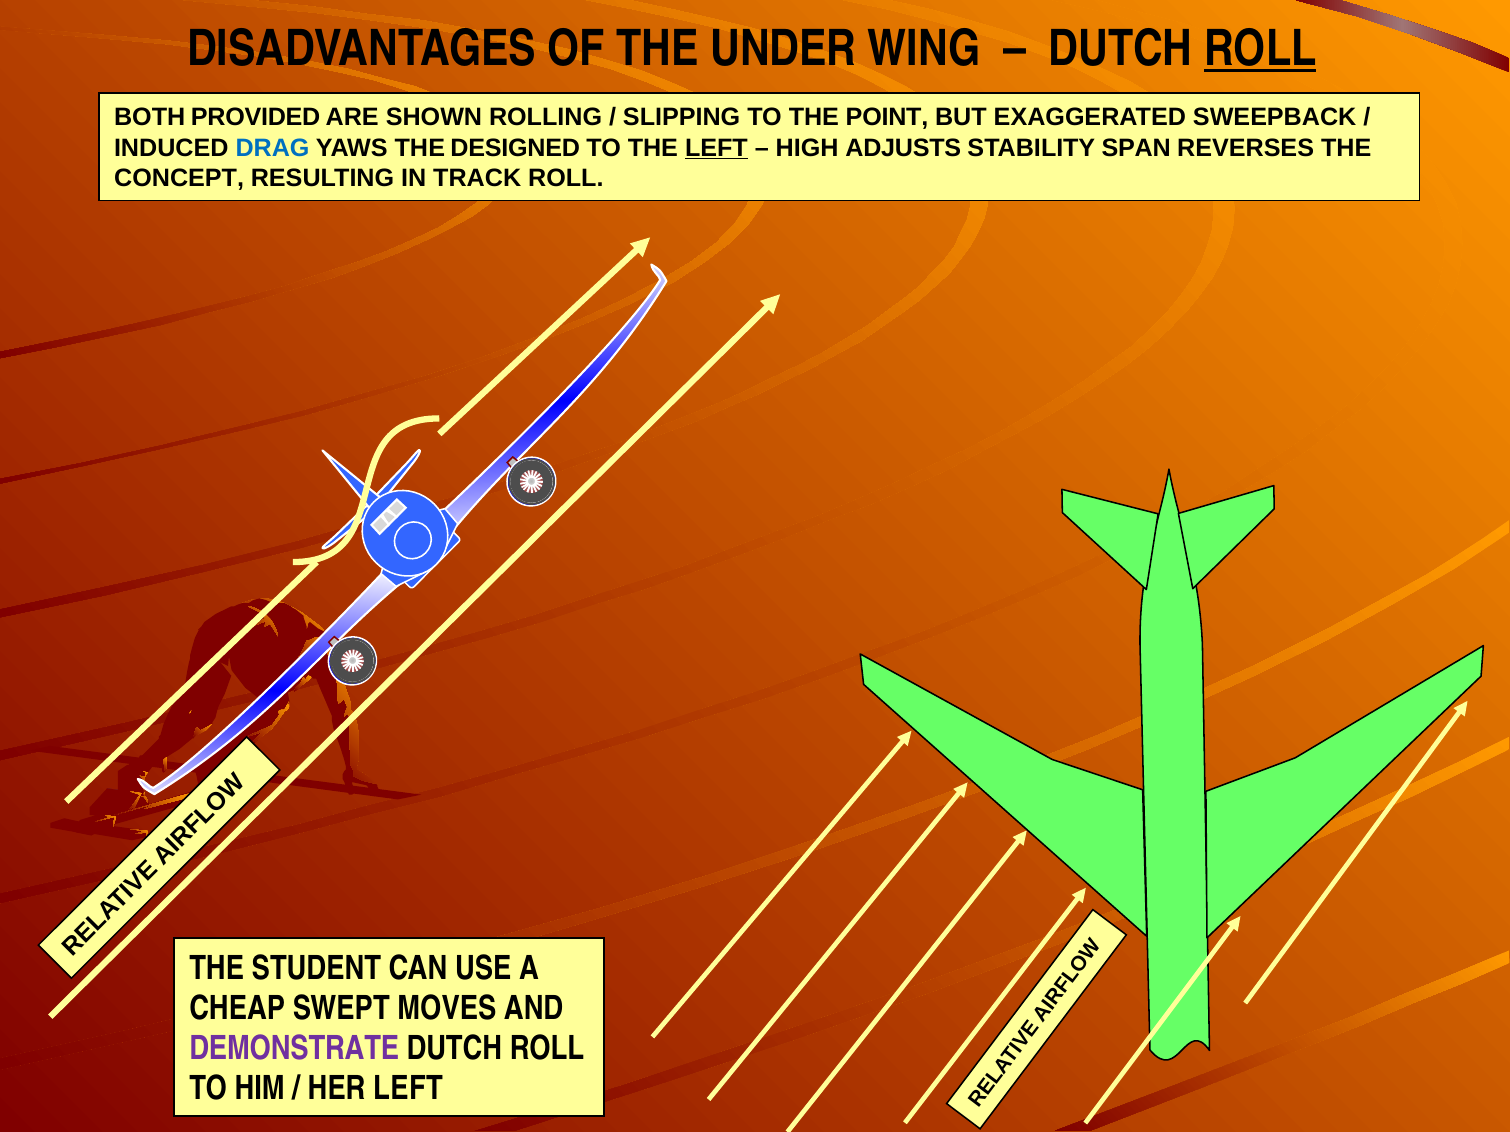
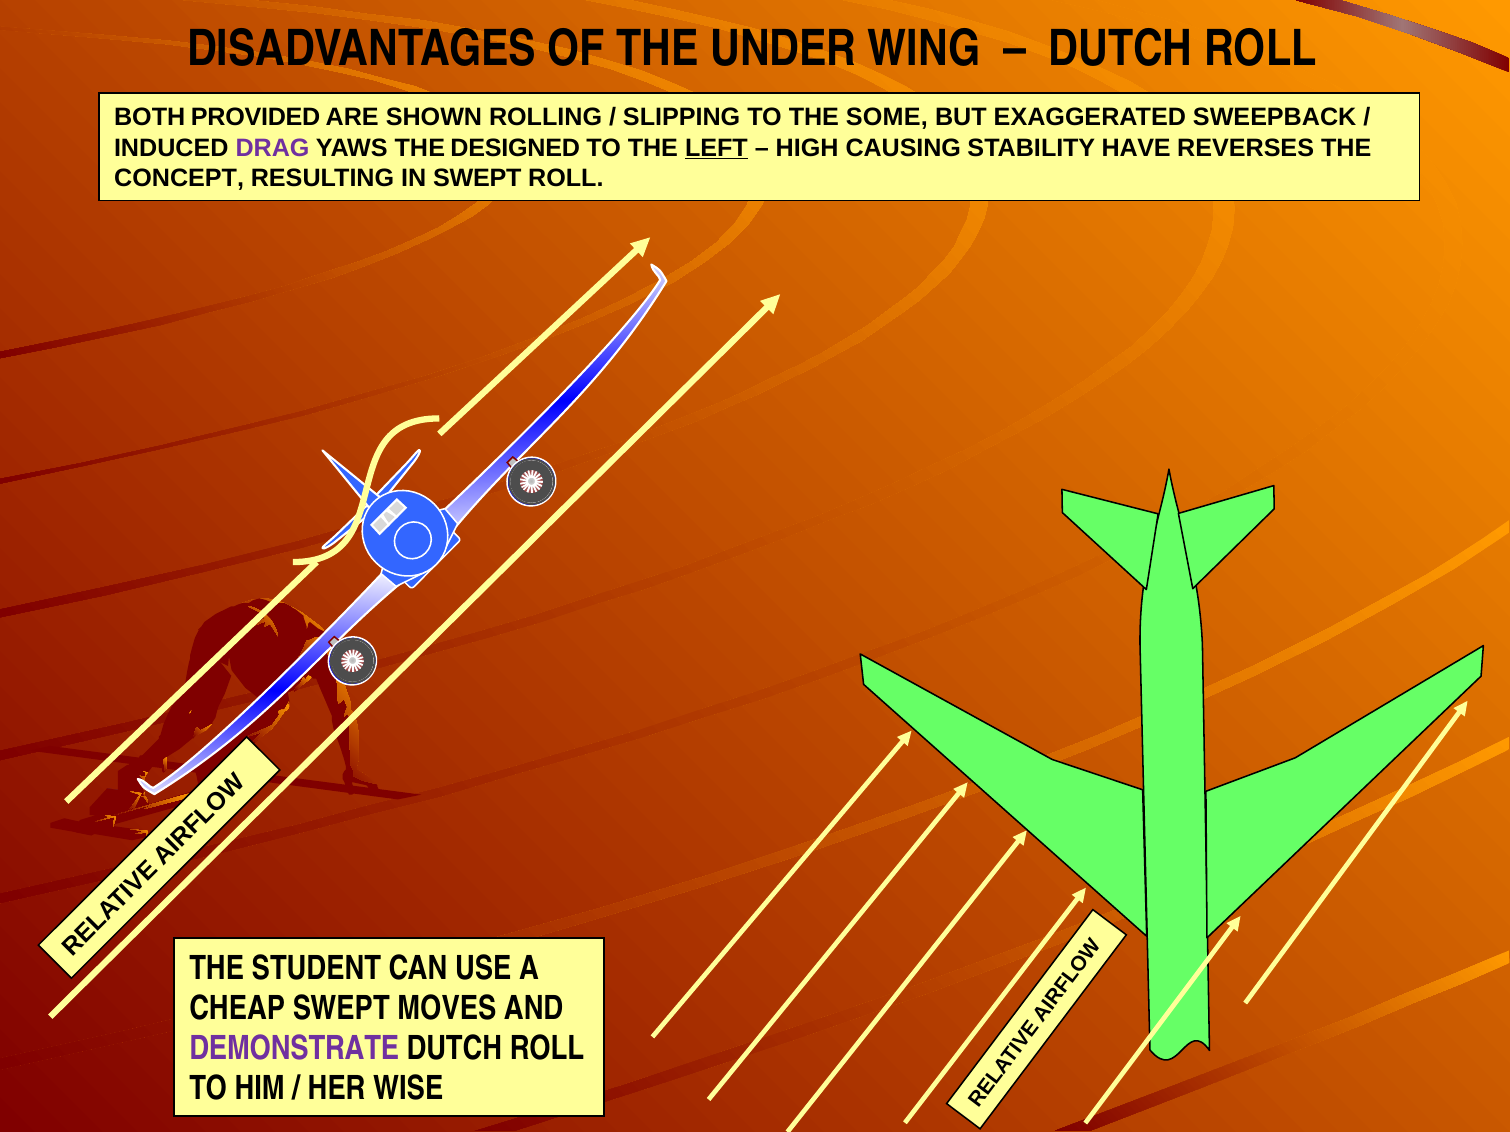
ROLL at (1260, 49) underline: present -> none
POINT: POINT -> SOME
DRAG colour: blue -> purple
ADJUSTS: ADJUSTS -> CAUSING
SPAN: SPAN -> HAVE
IN TRACK: TRACK -> SWEPT
HER LEFT: LEFT -> WISE
